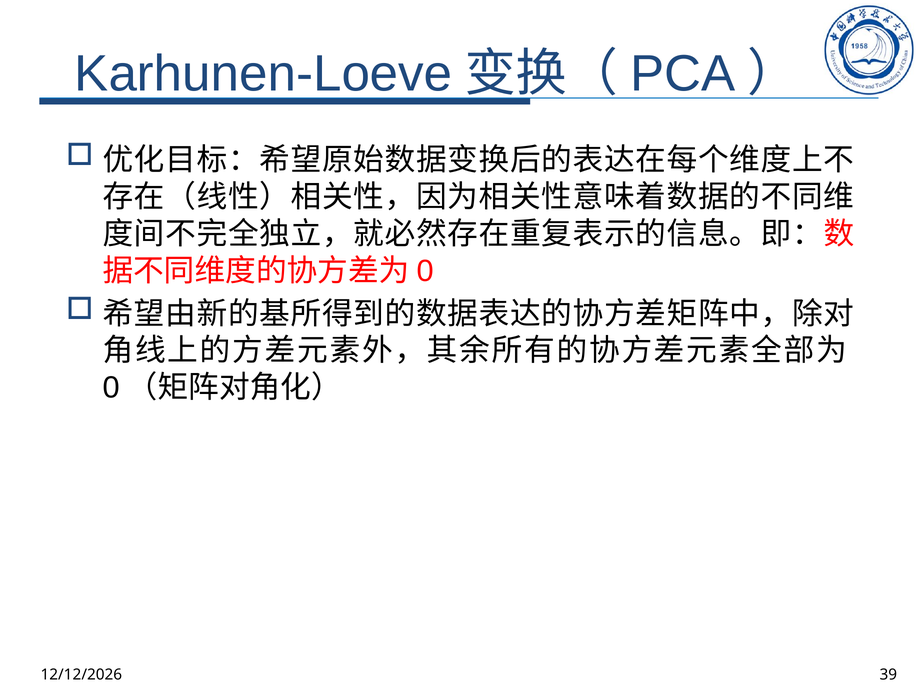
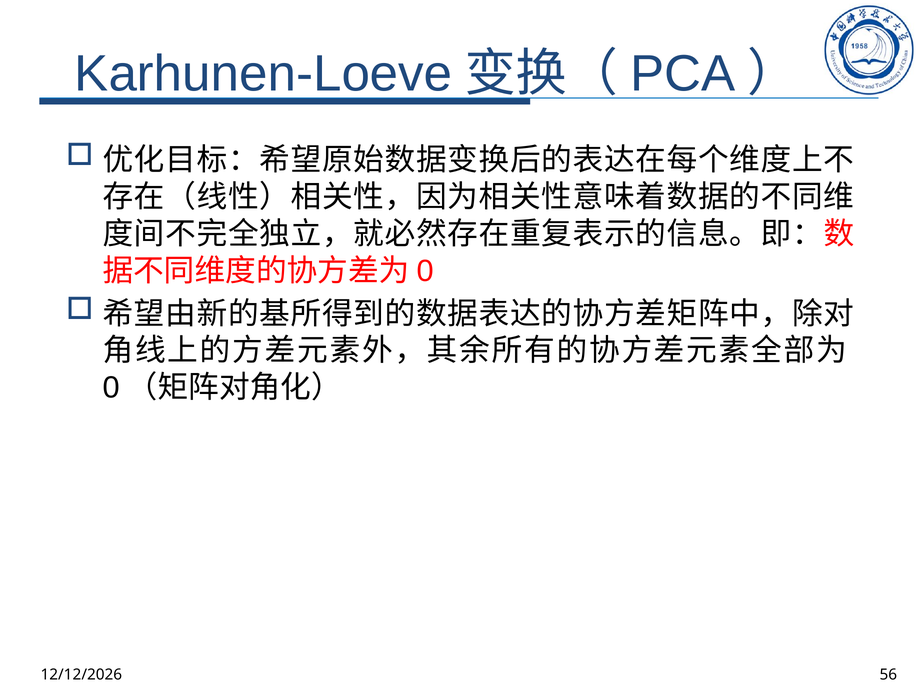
39: 39 -> 56
